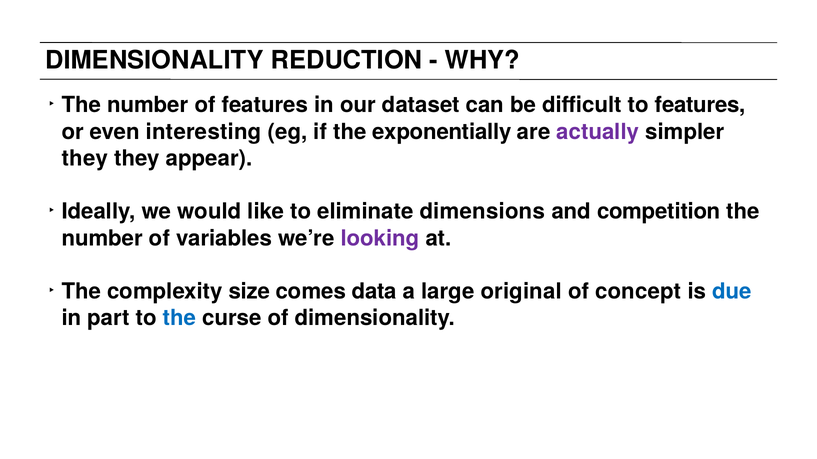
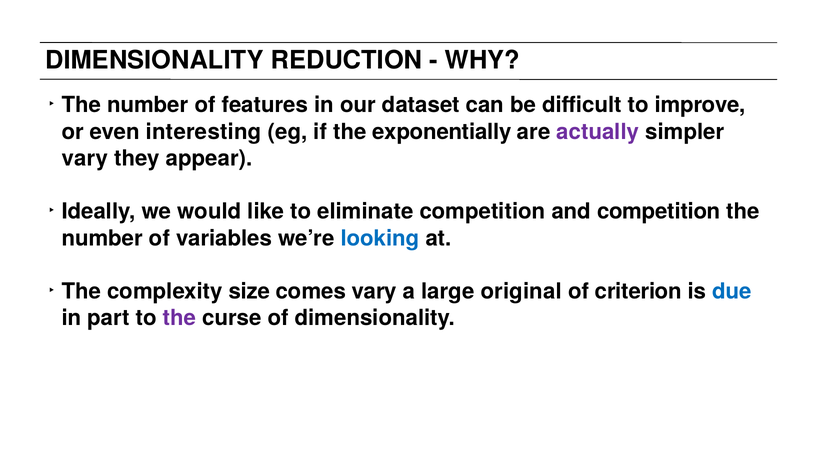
to features: features -> improve
they at (85, 158): they -> vary
eliminate dimensions: dimensions -> competition
looking colour: purple -> blue
comes data: data -> vary
concept: concept -> criterion
the at (179, 318) colour: blue -> purple
